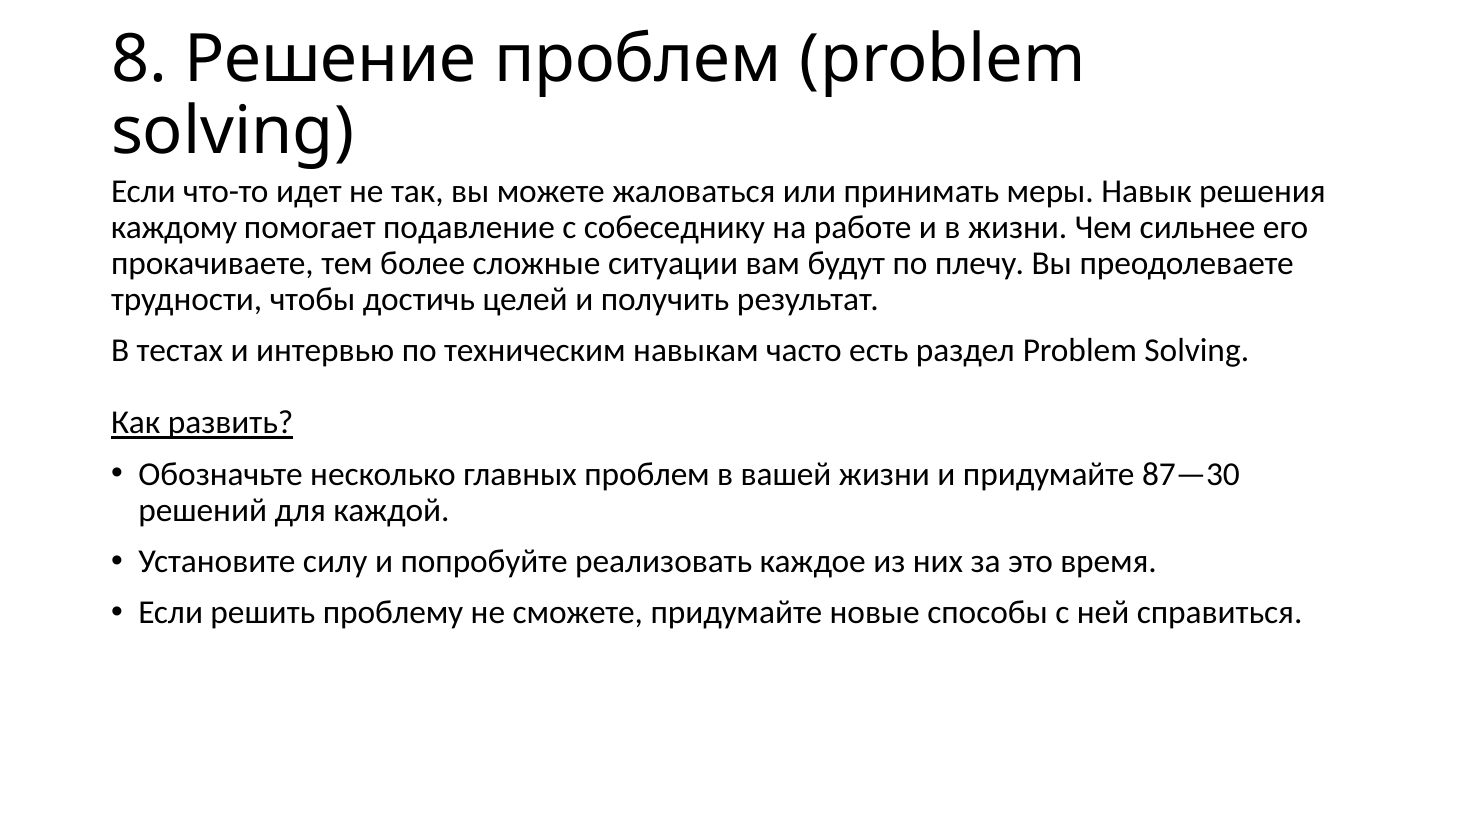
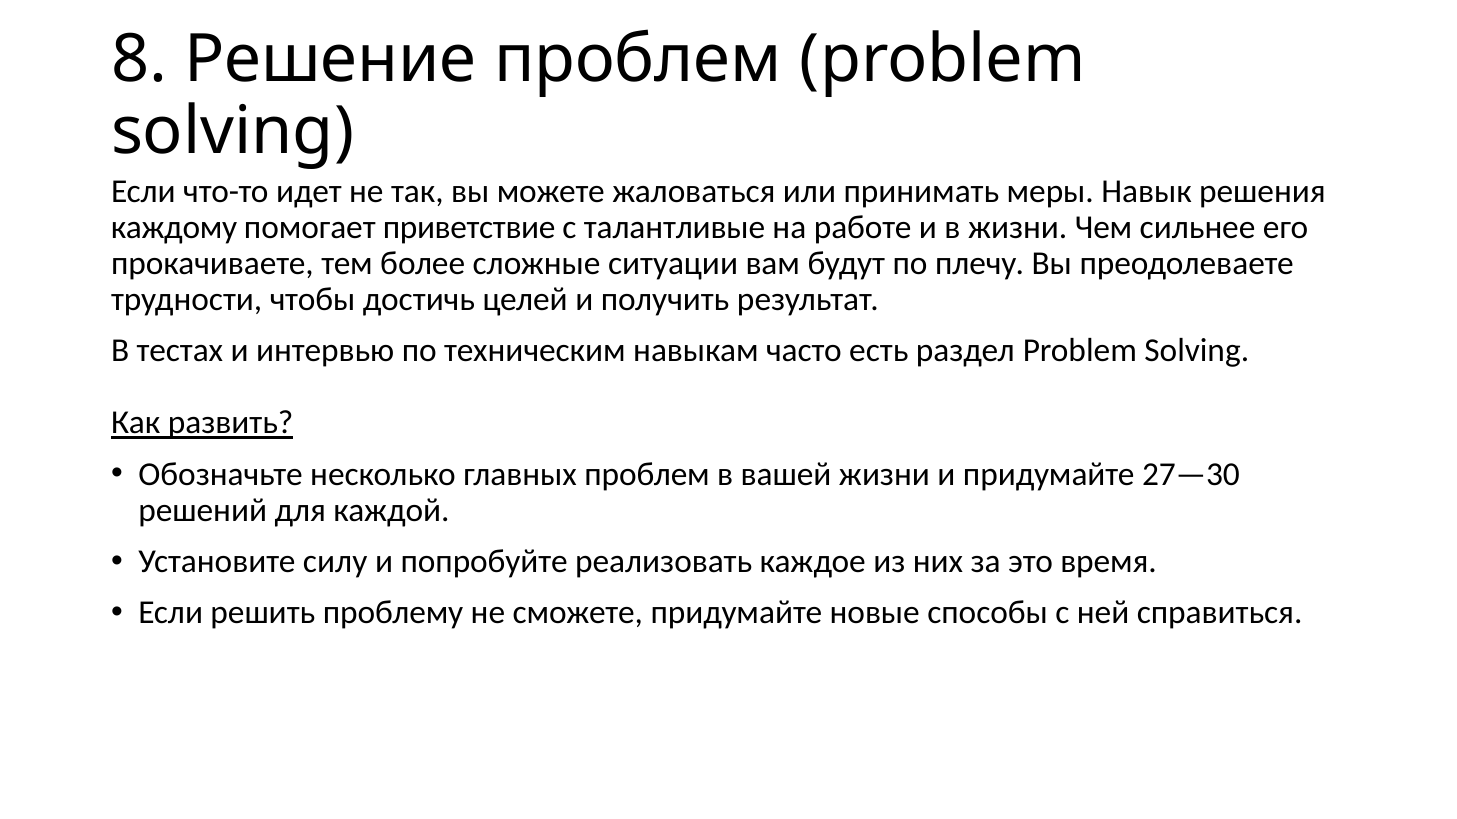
подавление: подавление -> приветствие
собеседнику: собеседнику -> талантливые
87—30: 87—30 -> 27—30
